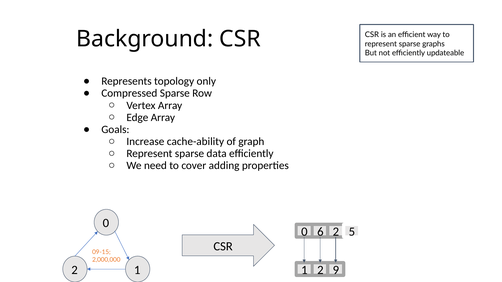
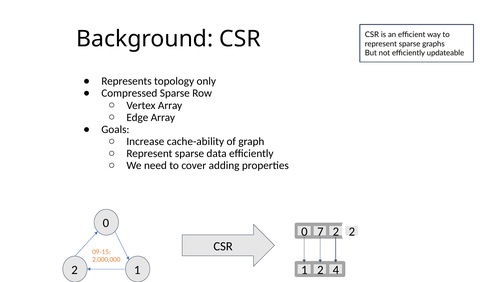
6: 6 -> 7
2 5: 5 -> 2
9: 9 -> 4
